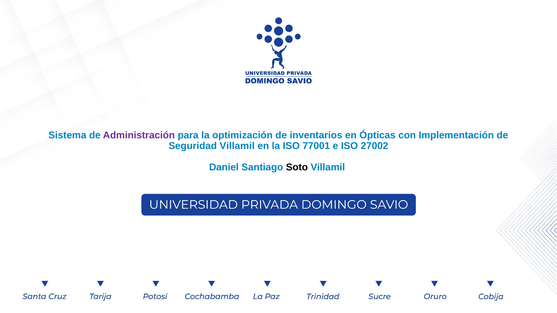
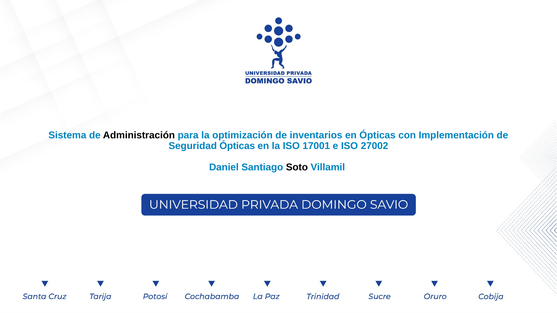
Administración colour: purple -> black
Seguridad Villamil: Villamil -> Ópticas
77001: 77001 -> 17001
